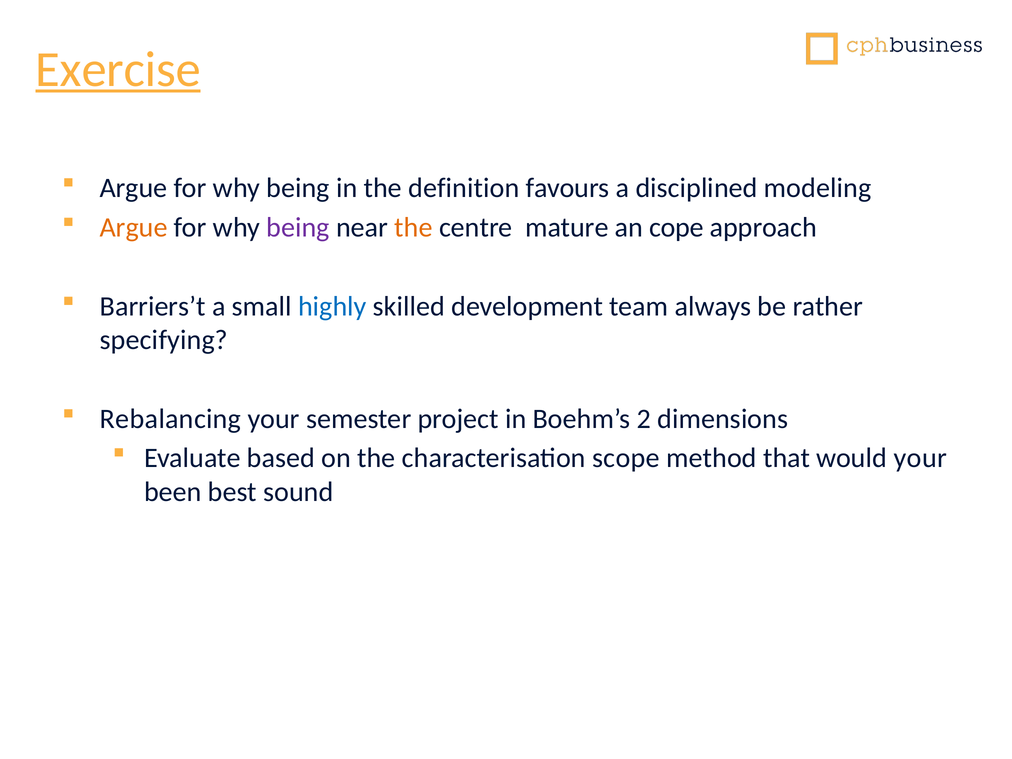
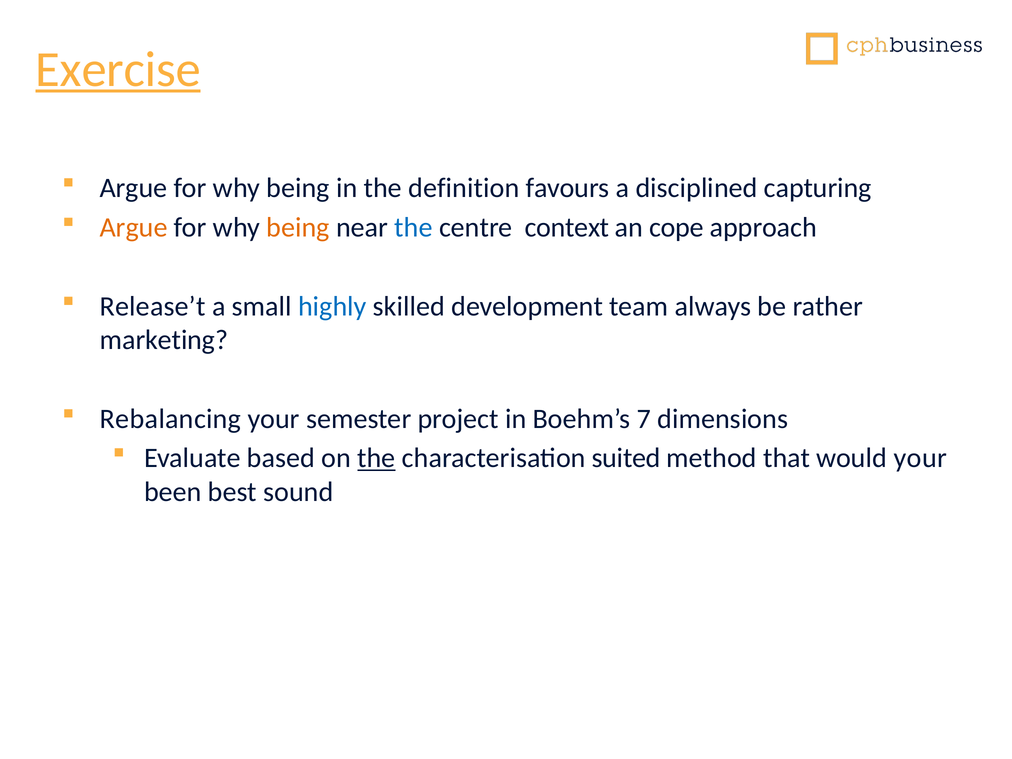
modeling: modeling -> capturing
being at (298, 228) colour: purple -> orange
the at (414, 228) colour: orange -> blue
mature: mature -> context
Barriers’t: Barriers’t -> Release’t
specifying: specifying -> marketing
2: 2 -> 7
the at (376, 458) underline: none -> present
scope: scope -> suited
